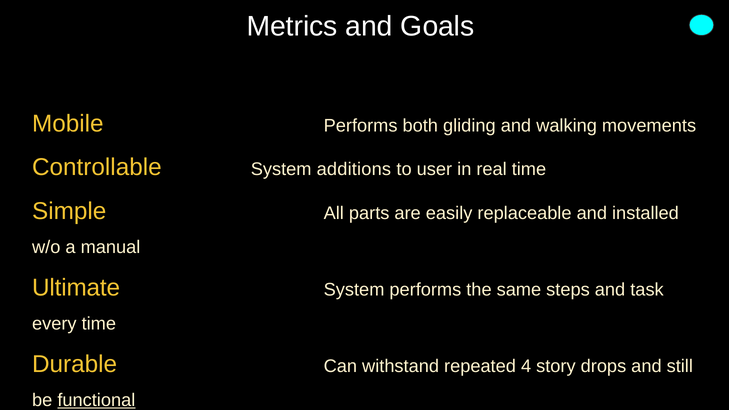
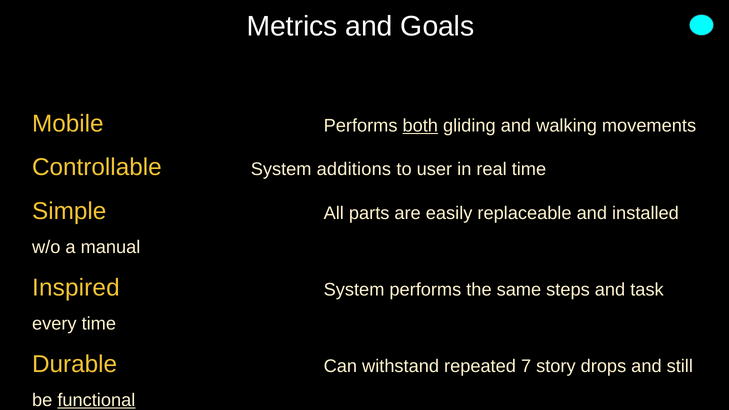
both underline: none -> present
Ultimate: Ultimate -> Inspired
4: 4 -> 7
